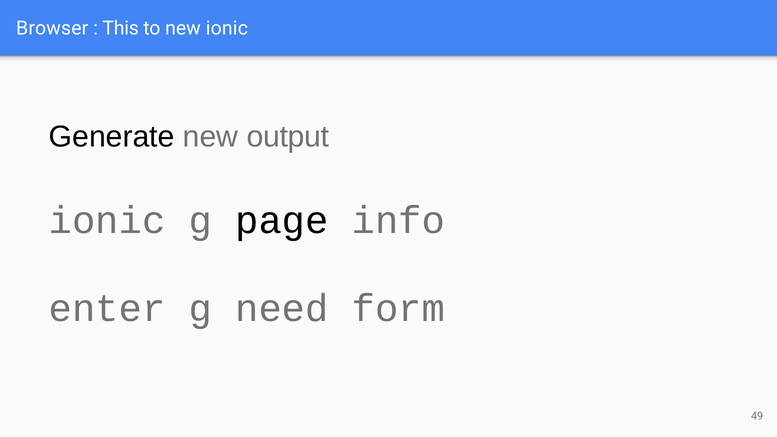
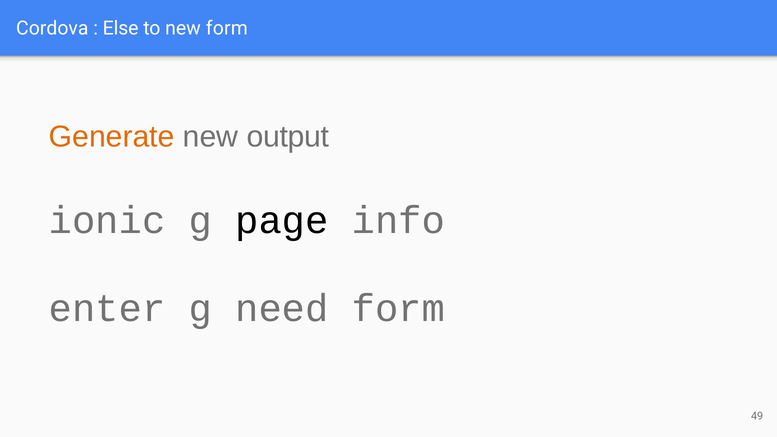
Browser: Browser -> Cordova
This: This -> Else
new ionic: ionic -> form
Generate colour: black -> orange
